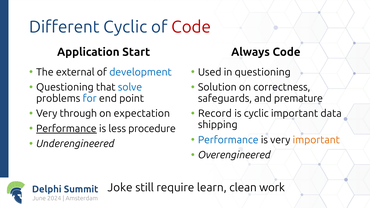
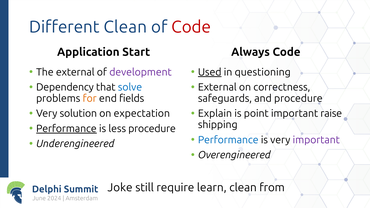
Different Cyclic: Cyclic -> Clean
development colour: blue -> purple
Used underline: none -> present
Questioning at (65, 87): Questioning -> Dependency
Solution at (217, 87): Solution -> External
for colour: blue -> orange
point: point -> fields
and premature: premature -> procedure
through: through -> solution
Record: Record -> Explain
is cyclic: cyclic -> point
data: data -> raise
important at (316, 140) colour: orange -> purple
work: work -> from
